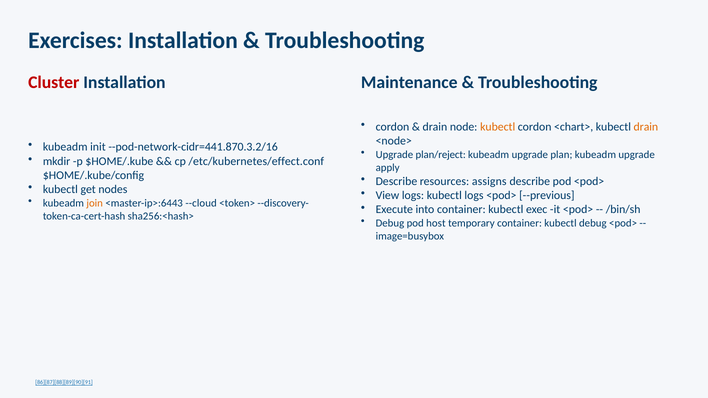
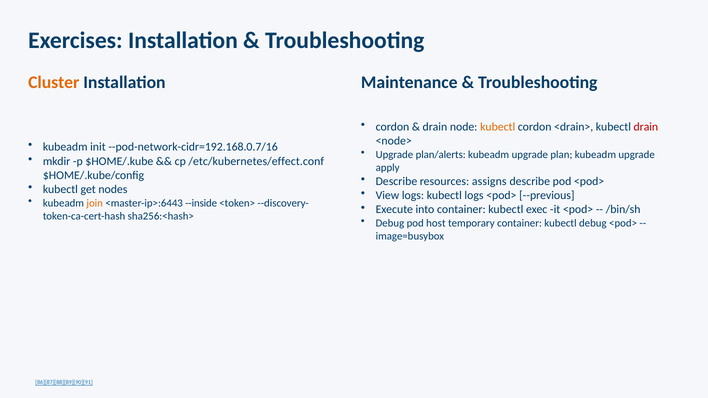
Cluster colour: red -> orange
<chart>: <chart> -> <drain>
drain at (646, 127) colour: orange -> red
--pod-network-cidr=441.870.3.2/16: --pod-network-cidr=441.870.3.2/16 -> --pod-network-cidr=192.168.0.7/16
plan/reject: plan/reject -> plan/alerts
--cloud: --cloud -> --inside
